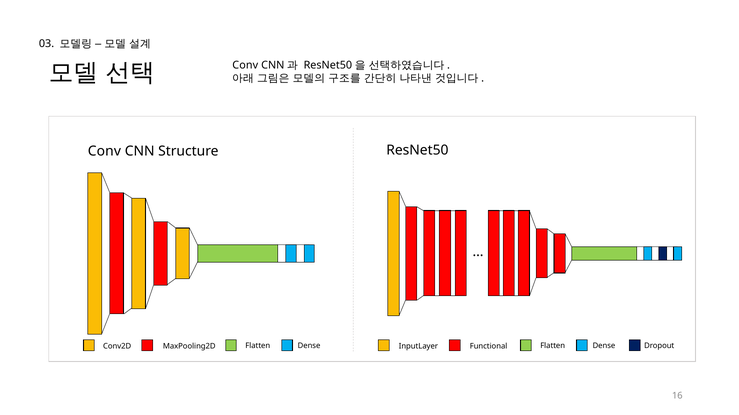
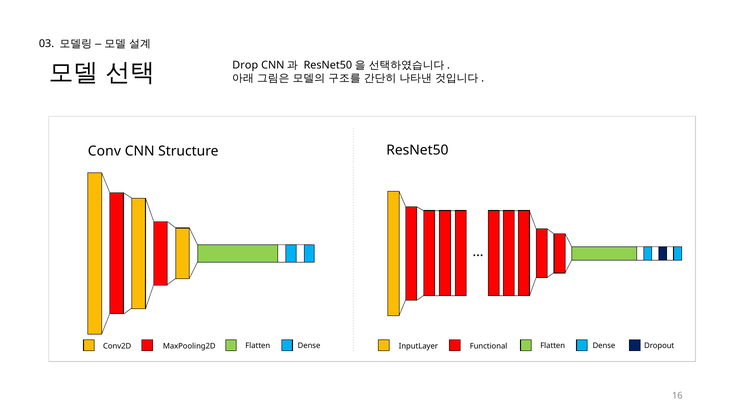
Conv at (245, 66): Conv -> Drop
